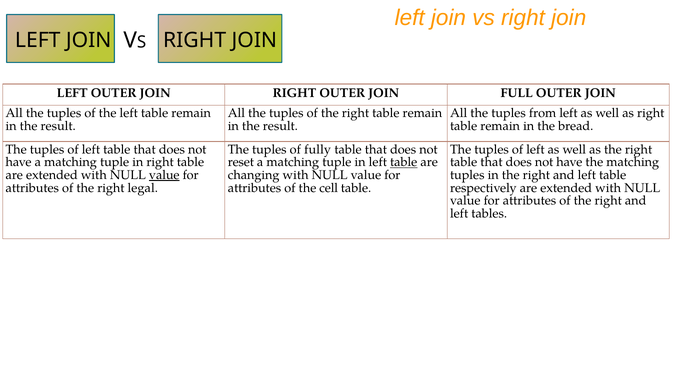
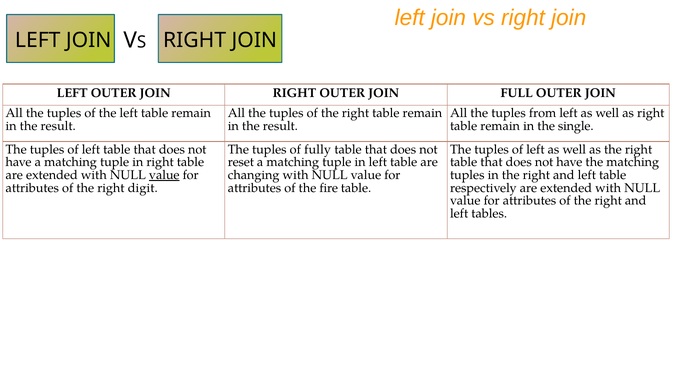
bread: bread -> single
table at (404, 162) underline: present -> none
legal: legal -> digit
cell: cell -> fire
